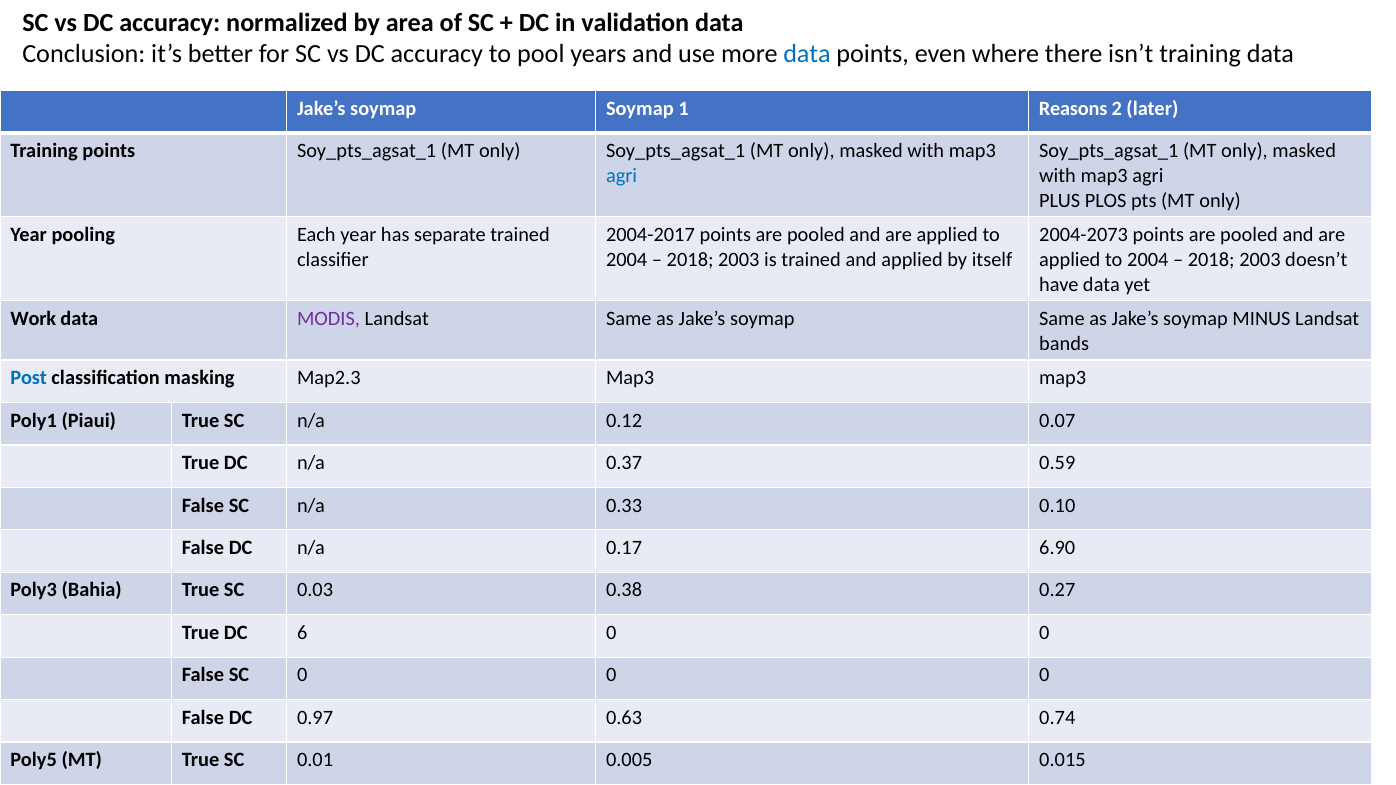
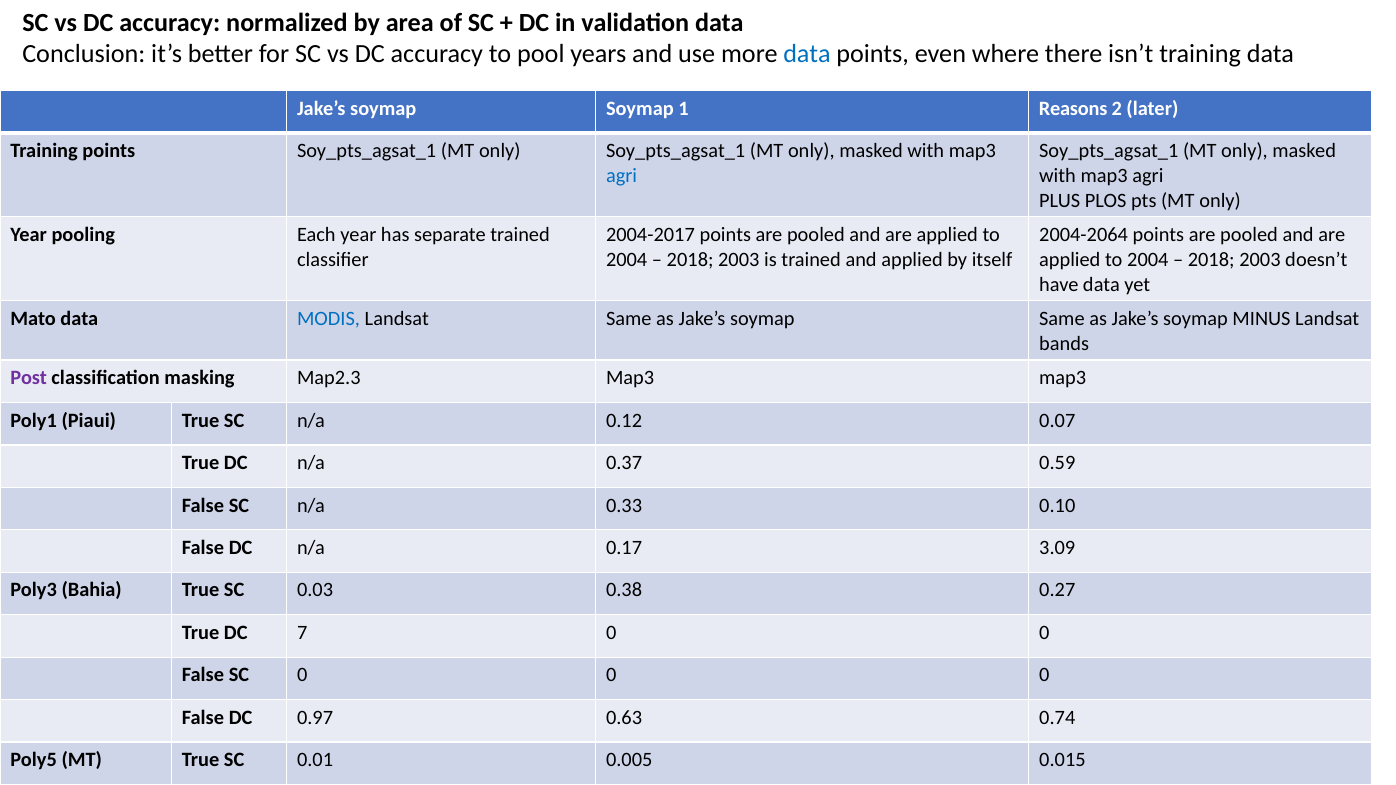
2004-2073: 2004-2073 -> 2004-2064
Work: Work -> Mato
MODIS colour: purple -> blue
Post colour: blue -> purple
6.90: 6.90 -> 3.09
6: 6 -> 7
